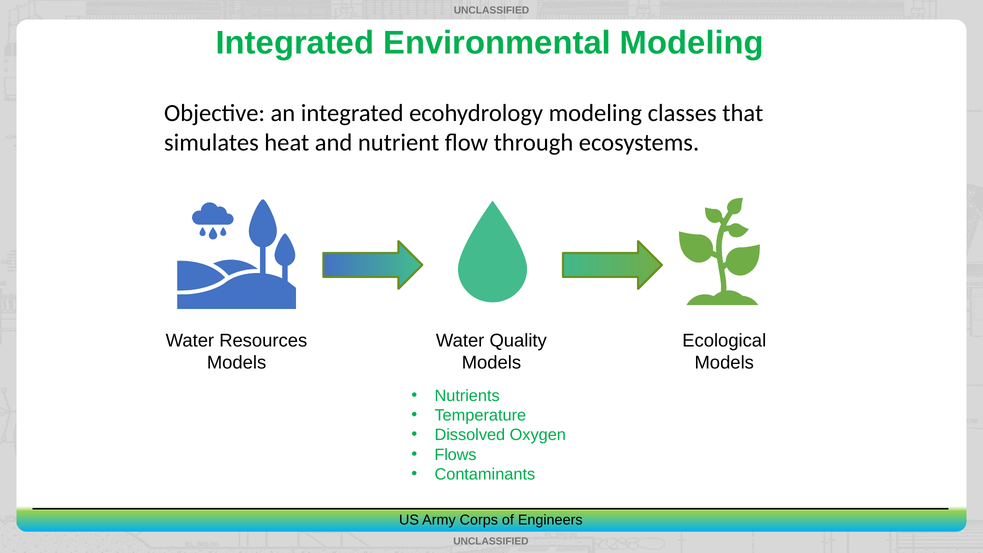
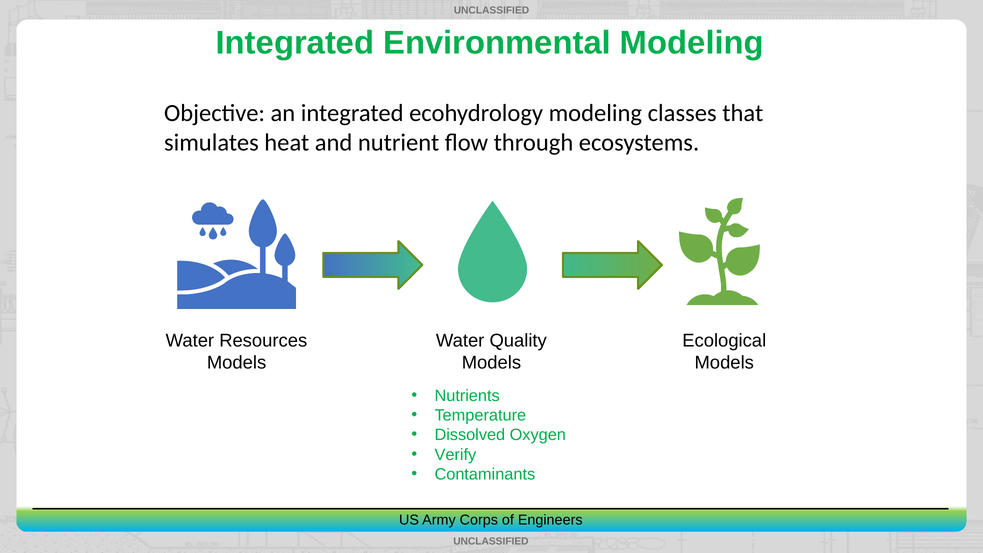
Flows: Flows -> Verify
